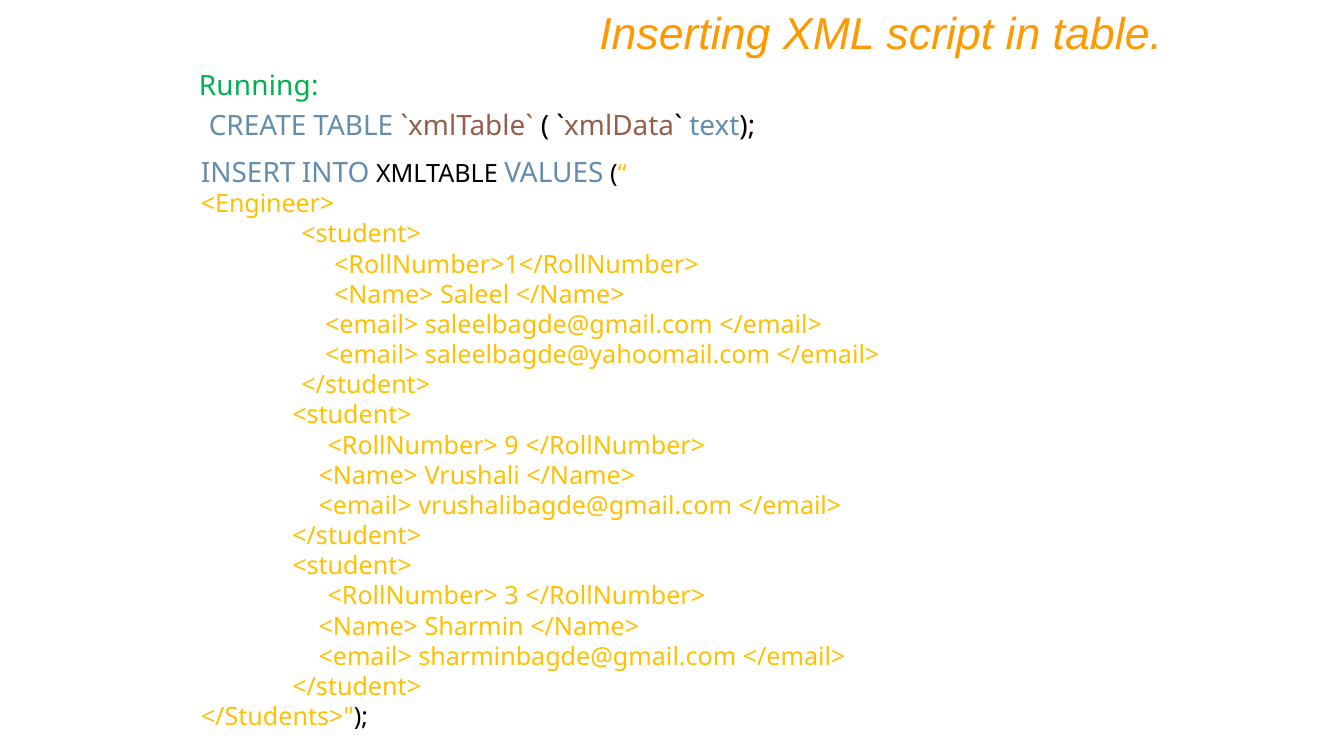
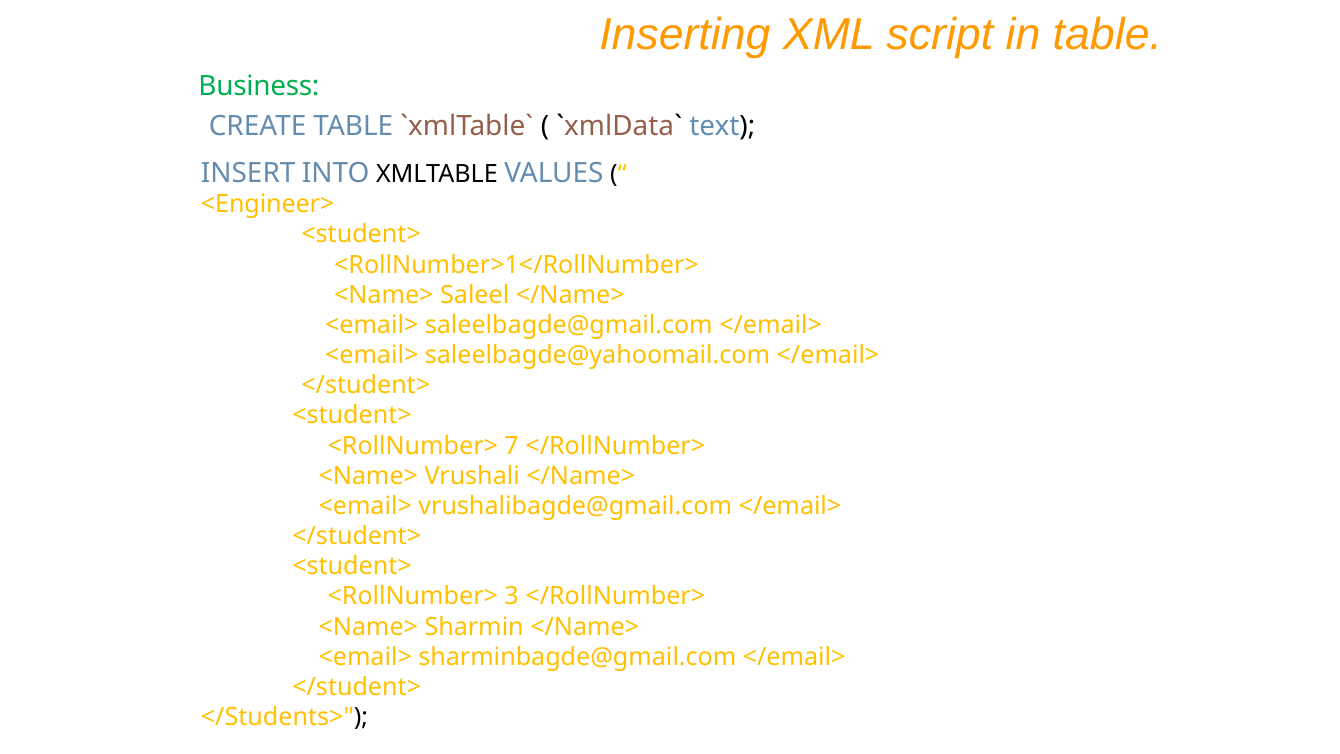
Running: Running -> Business
9: 9 -> 7
